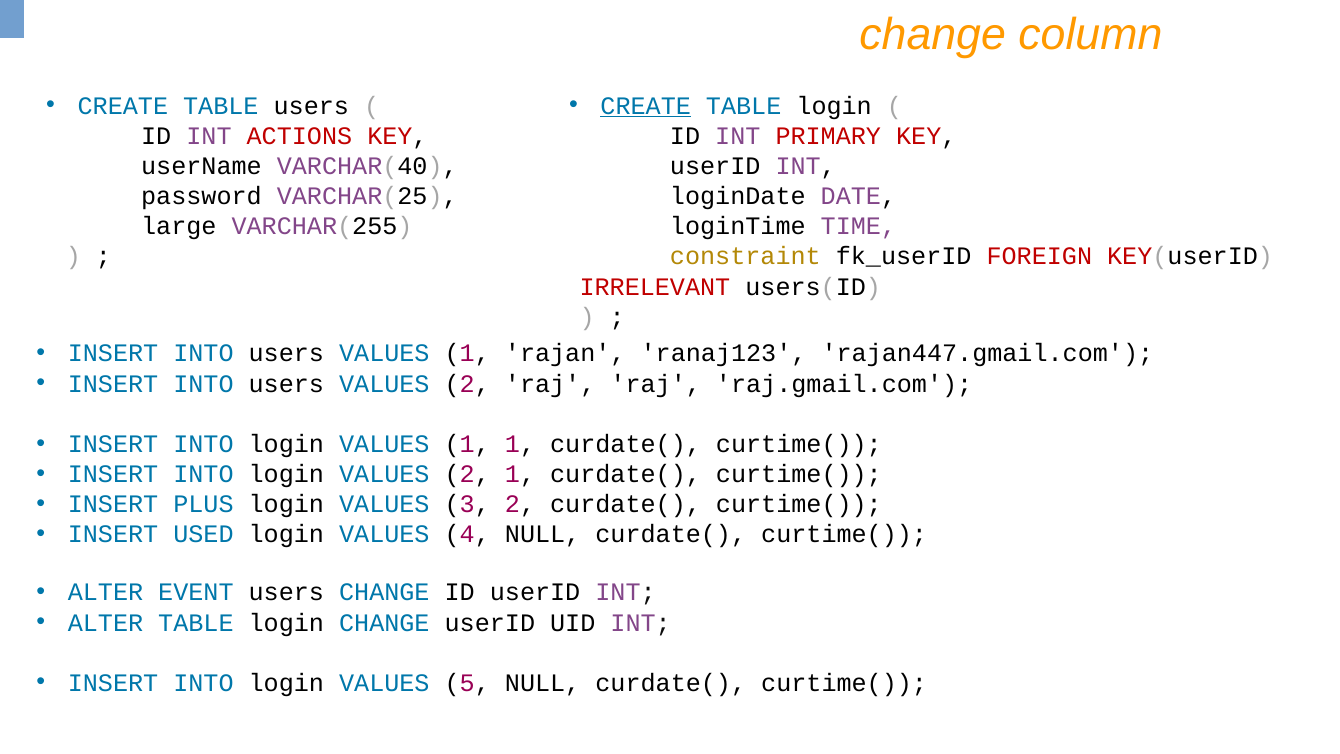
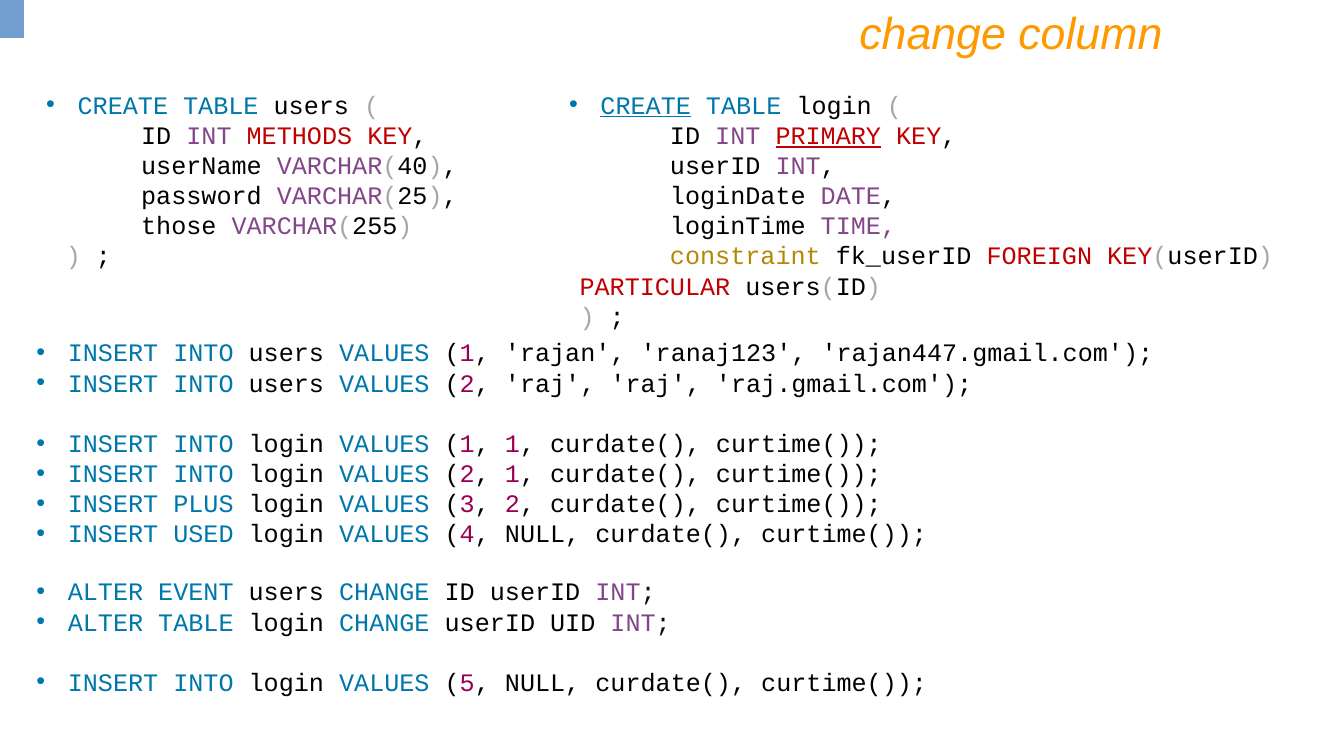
ACTIONS: ACTIONS -> METHODS
PRIMARY underline: none -> present
large: large -> those
IRRELEVANT: IRRELEVANT -> PARTICULAR
